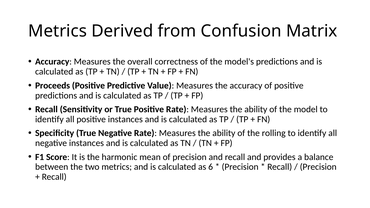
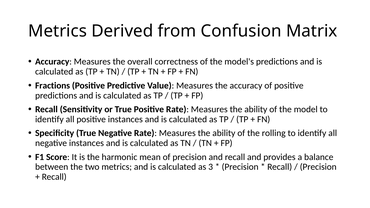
Proceeds: Proceeds -> Fractions
6: 6 -> 3
